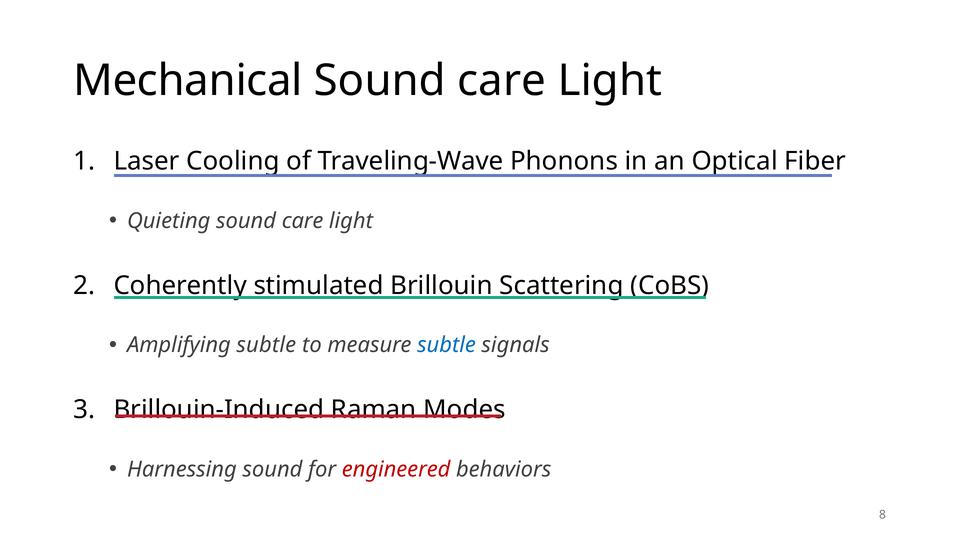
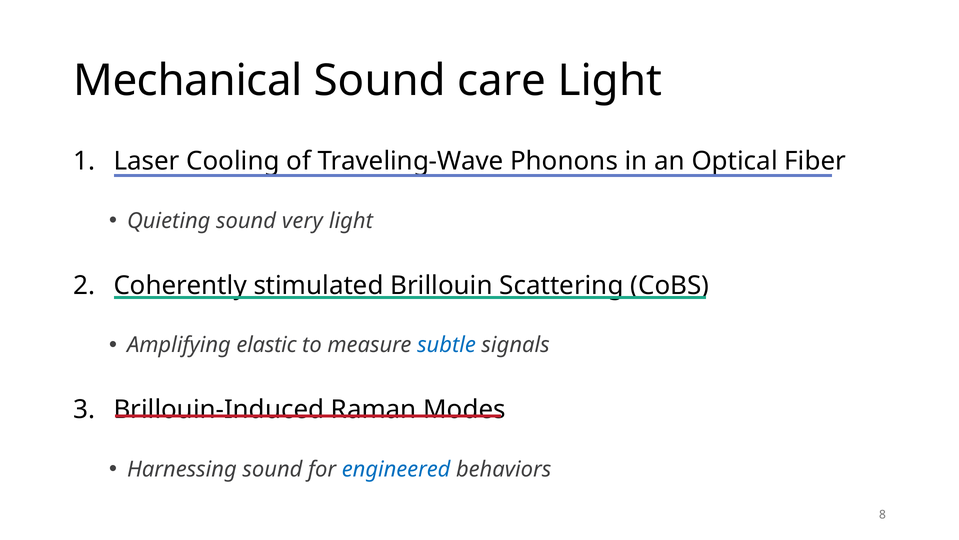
Quieting sound care: care -> very
Amplifying subtle: subtle -> elastic
engineered colour: red -> blue
